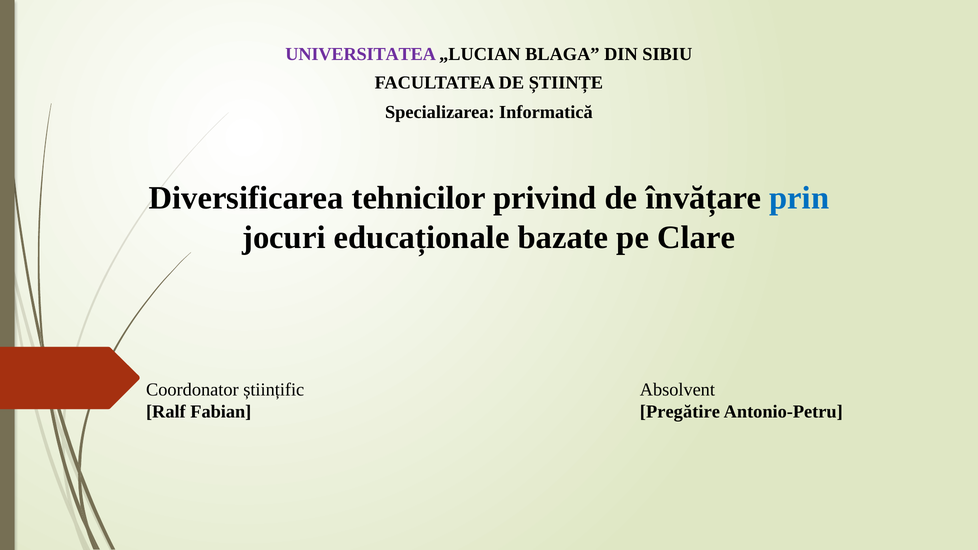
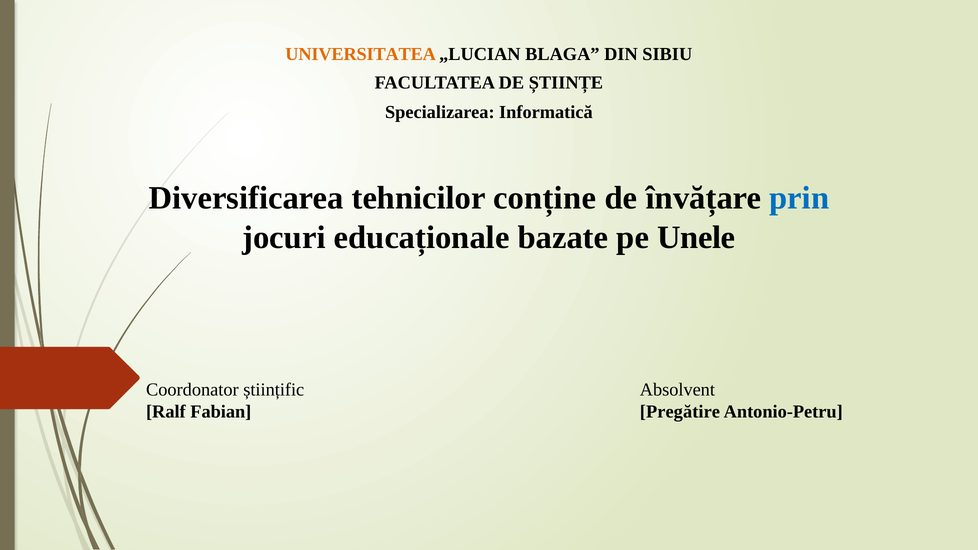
UNIVERSITATEA colour: purple -> orange
privind: privind -> conține
Clare: Clare -> Unele
